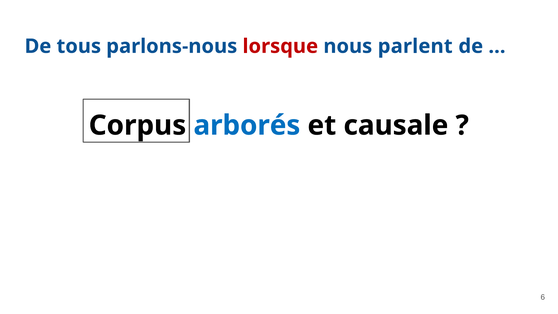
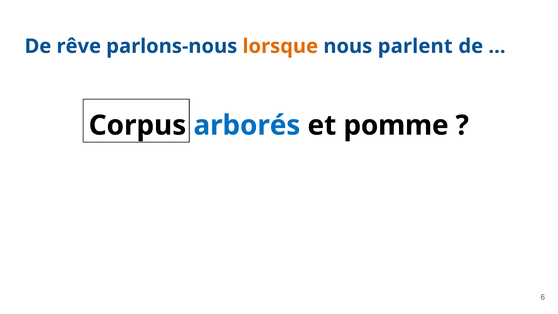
tous: tous -> rêve
lorsque colour: red -> orange
causale: causale -> pomme
